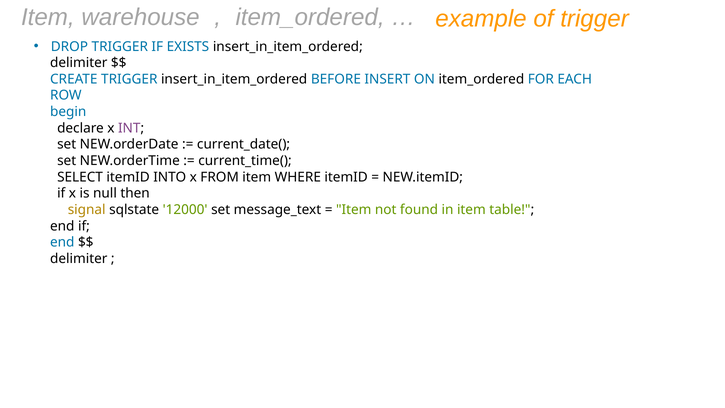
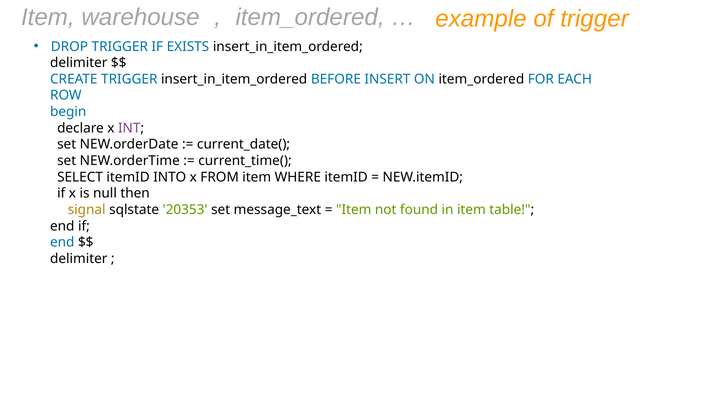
12000: 12000 -> 20353
